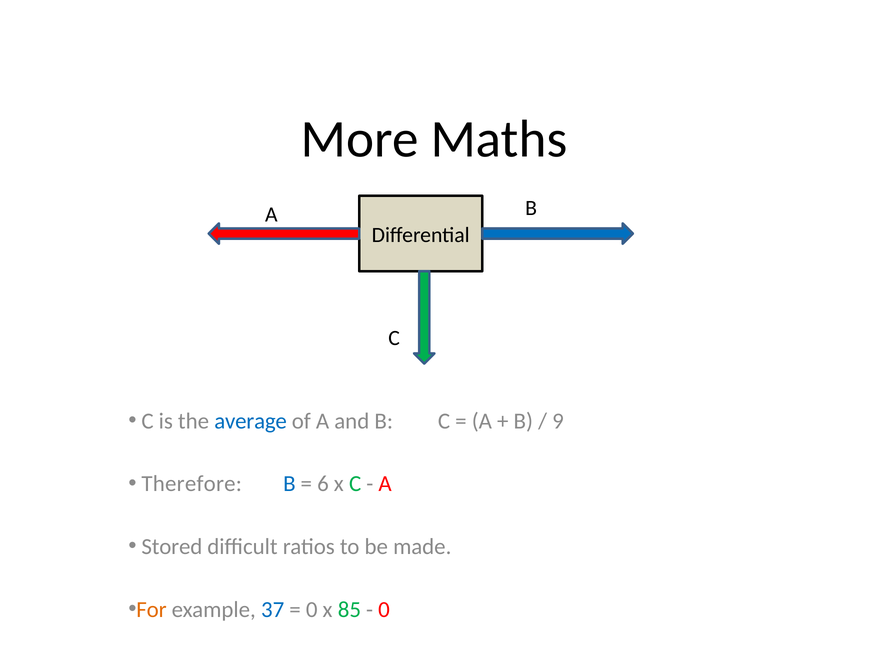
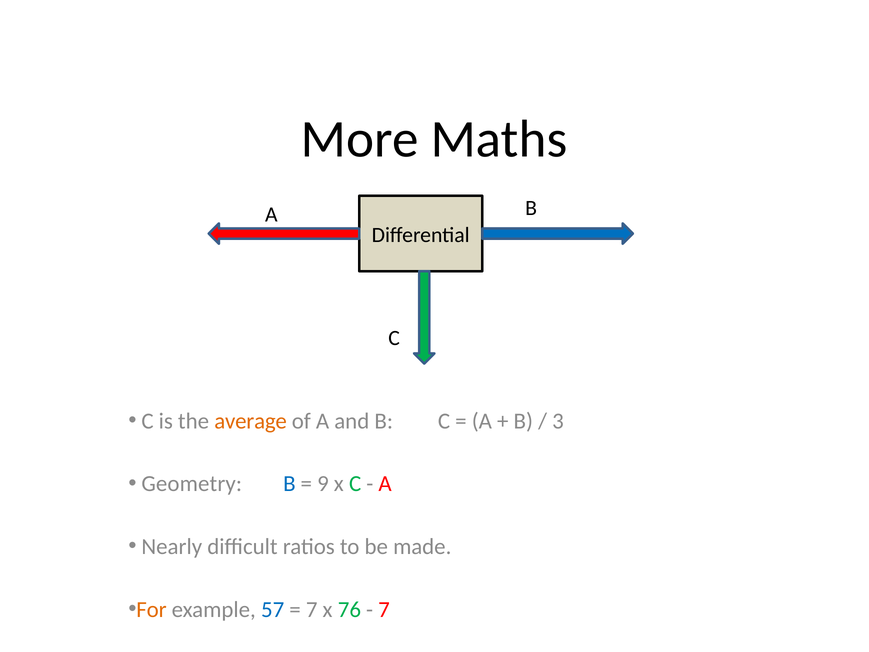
average colour: blue -> orange
9: 9 -> 3
Therefore: Therefore -> Geometry
6: 6 -> 9
Stored: Stored -> Nearly
37: 37 -> 57
0 at (312, 609): 0 -> 7
85: 85 -> 76
0 at (384, 609): 0 -> 7
